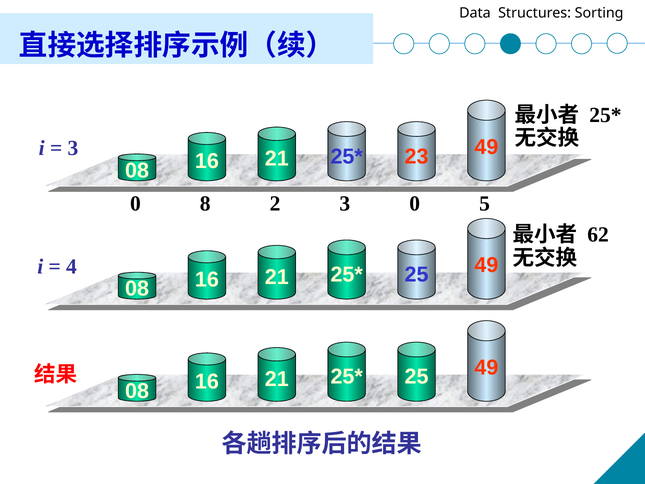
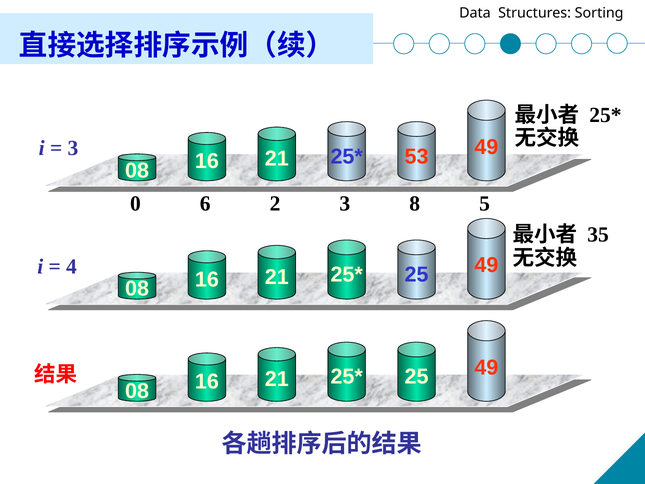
23: 23 -> 53
8: 8 -> 6
3 0: 0 -> 8
62: 62 -> 35
